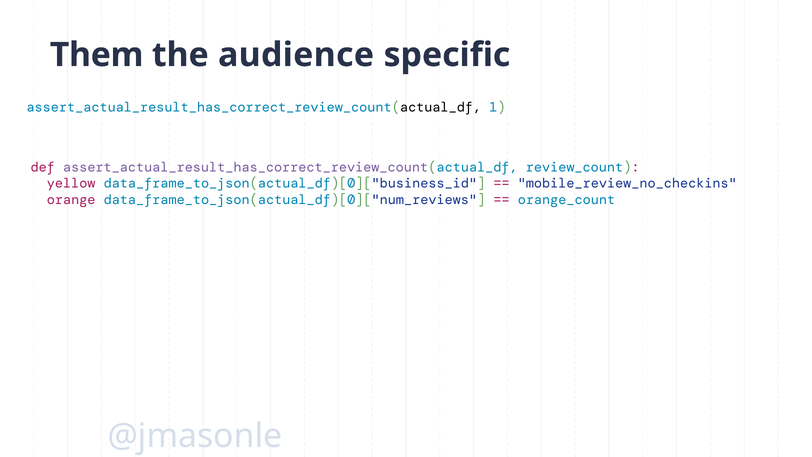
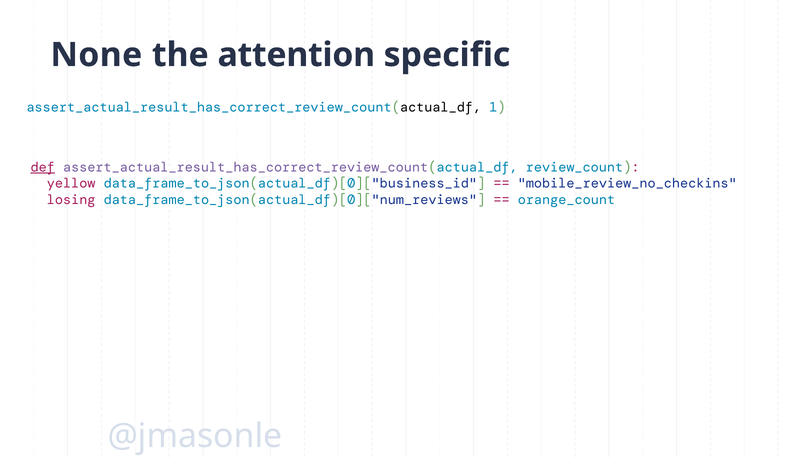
Them: Them -> None
audience: audience -> attention
def underline: none -> present
orange: orange -> losing
